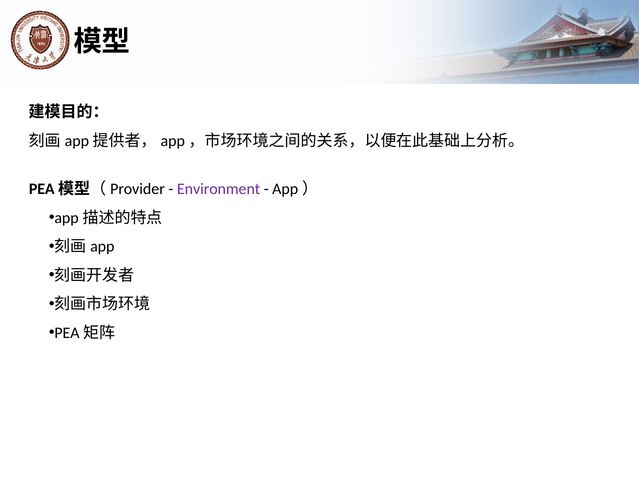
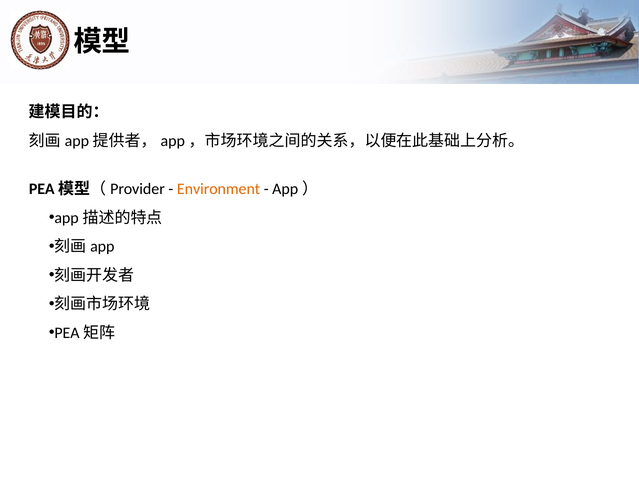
Environment colour: purple -> orange
